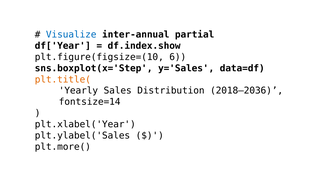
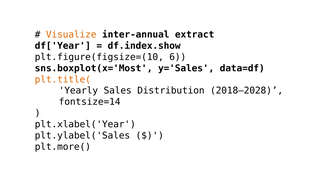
Visualize colour: blue -> orange
partial: partial -> extract
sns.boxplot(x='Step: sns.boxplot(x='Step -> sns.boxplot(x='Most
2018–2036: 2018–2036 -> 2018–2028
